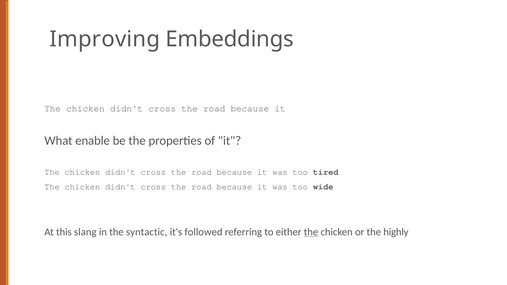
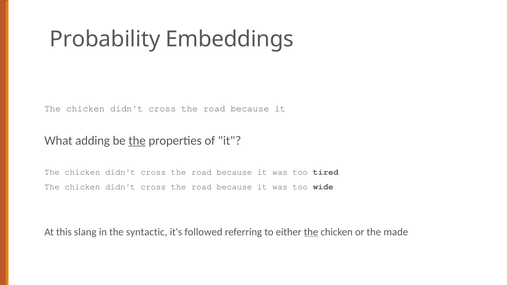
Improving: Improving -> Probability
enable: enable -> adding
the at (137, 141) underline: none -> present
highly: highly -> made
